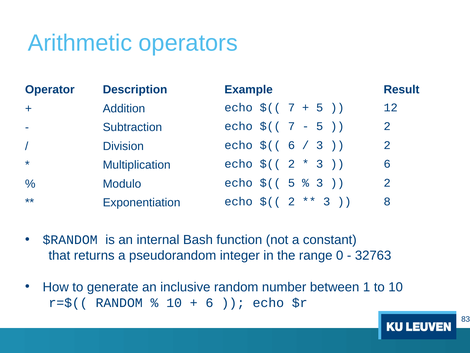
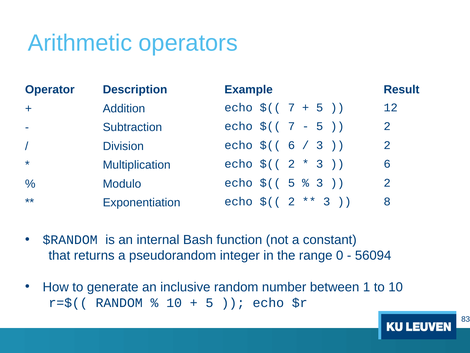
32763: 32763 -> 56094
6 at (209, 302): 6 -> 5
